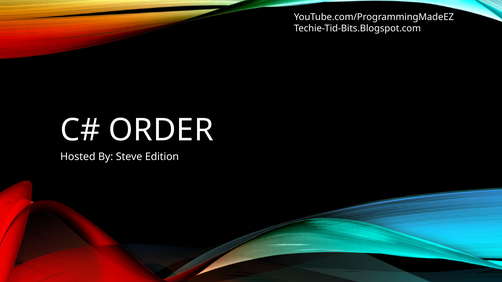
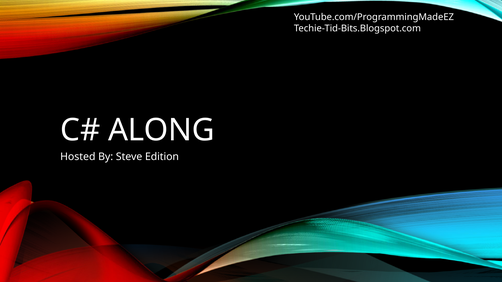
ORDER: ORDER -> ALONG
